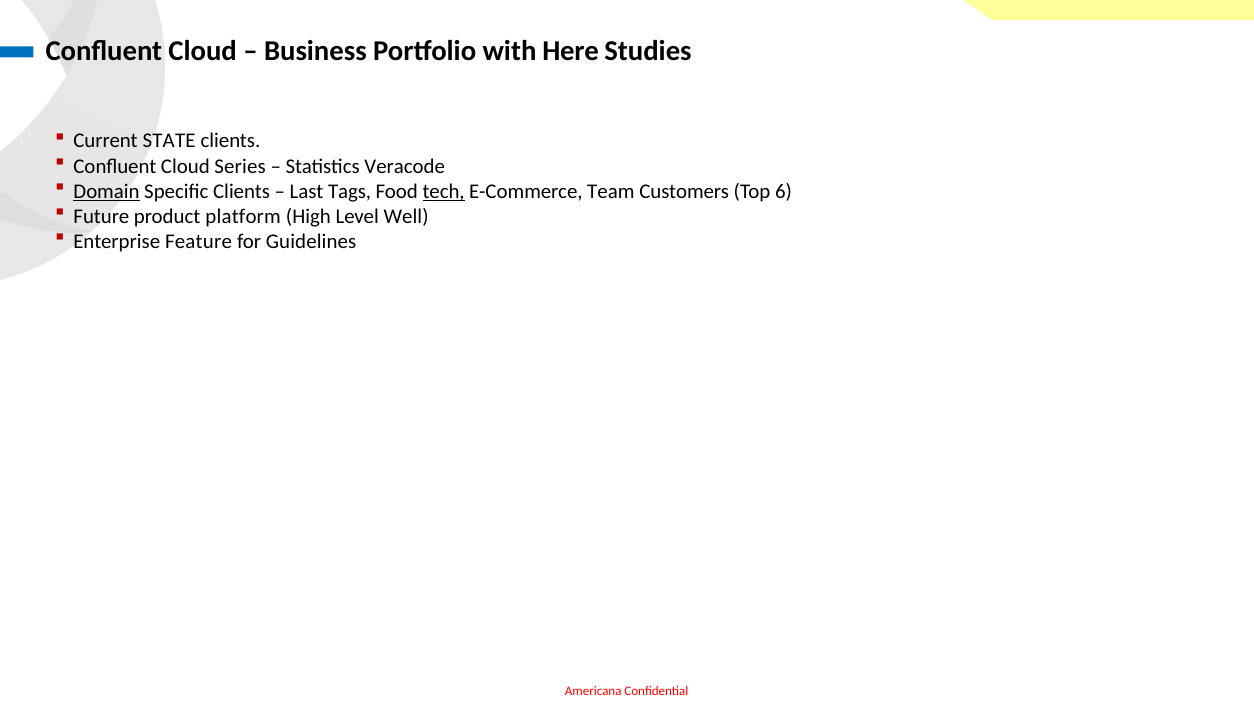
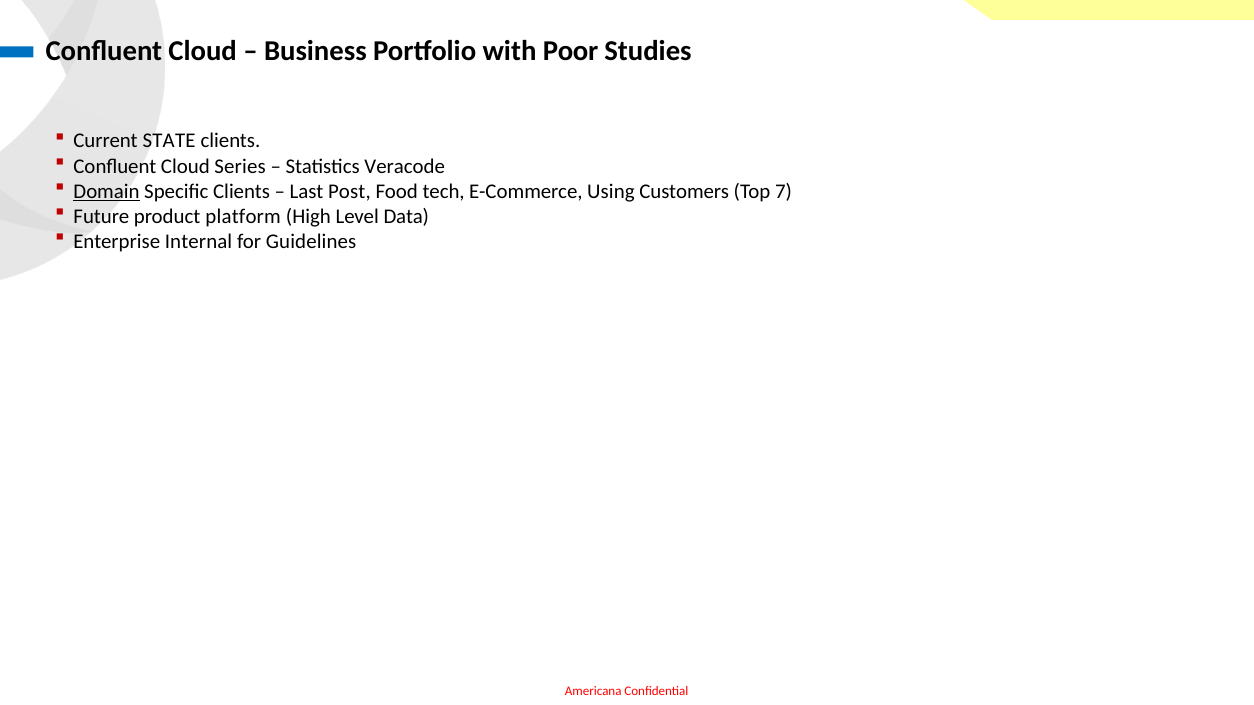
Here: Here -> Poor
Tags: Tags -> Post
tech underline: present -> none
Team: Team -> Using
6: 6 -> 7
Well: Well -> Data
Feature: Feature -> Internal
